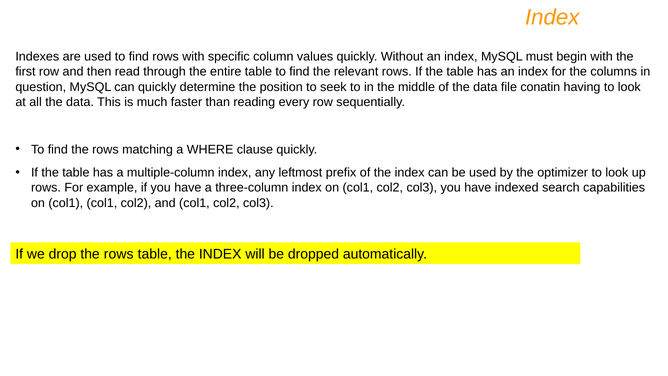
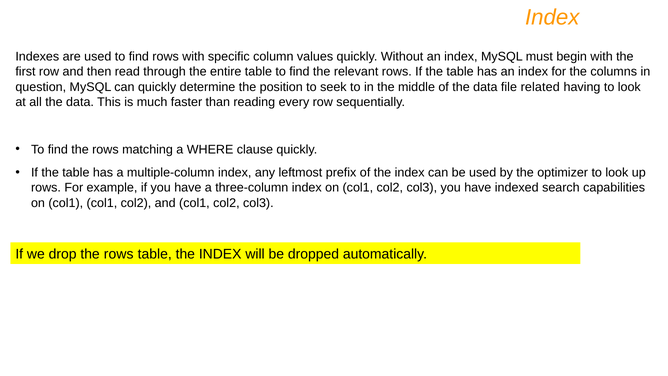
conatin: conatin -> related
